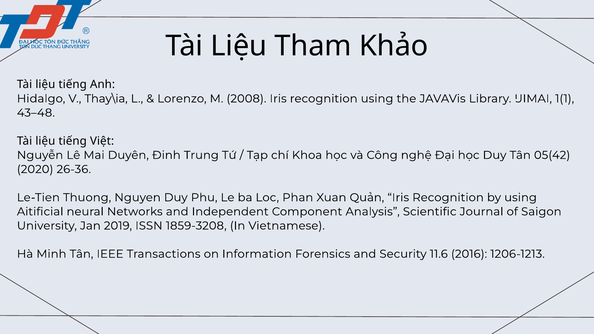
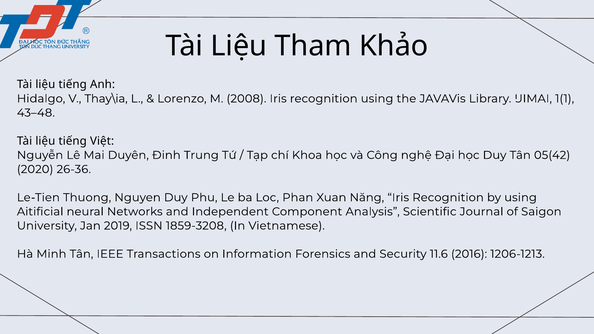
Quản: Quản -> Năng
